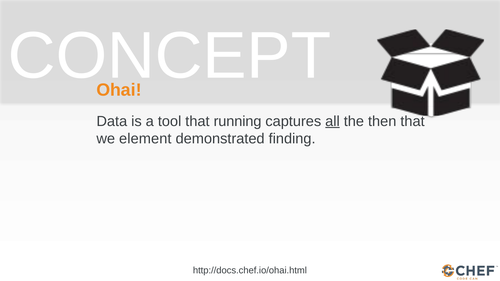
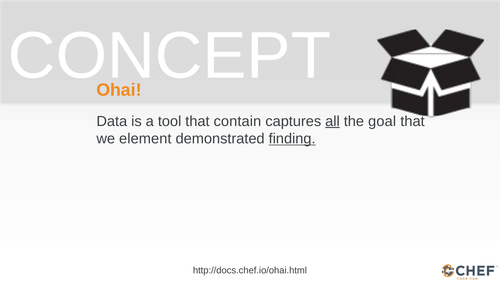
running: running -> contain
then: then -> goal
finding underline: none -> present
